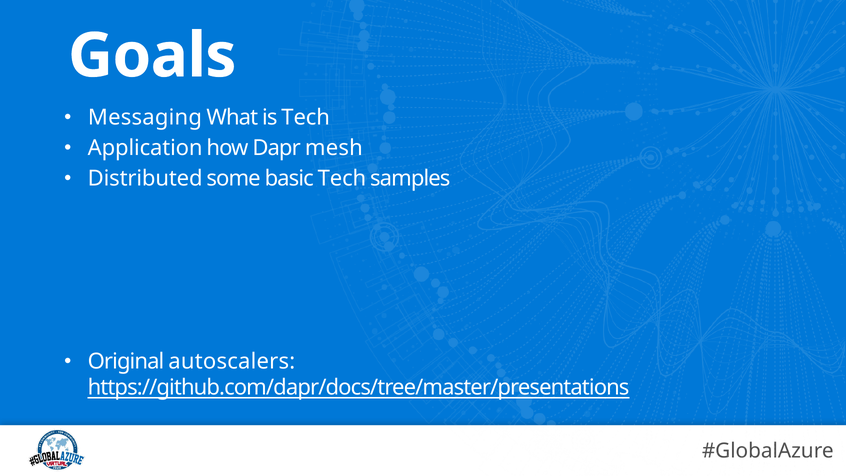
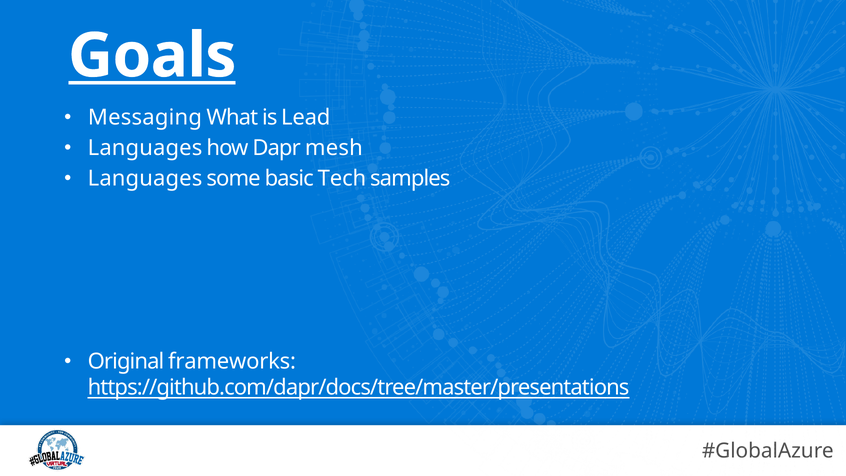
Goals underline: none -> present
is Tech: Tech -> Lead
Application at (145, 148): Application -> Languages
Distributed at (145, 178): Distributed -> Languages
autoscalers: autoscalers -> frameworks
